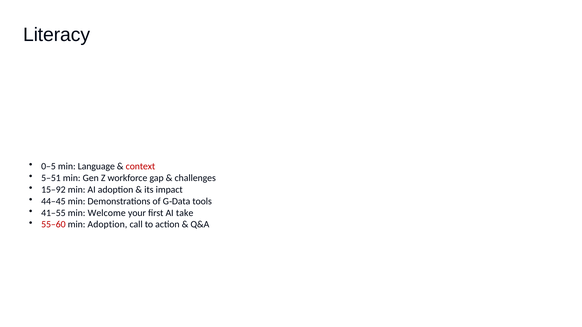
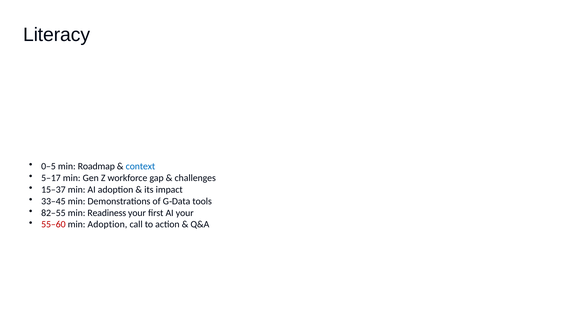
Language: Language -> Roadmap
context colour: red -> blue
5–51: 5–51 -> 5–17
15–92: 15–92 -> 15–37
44–45: 44–45 -> 33–45
41–55: 41–55 -> 82–55
Welcome: Welcome -> Readiness
AI take: take -> your
